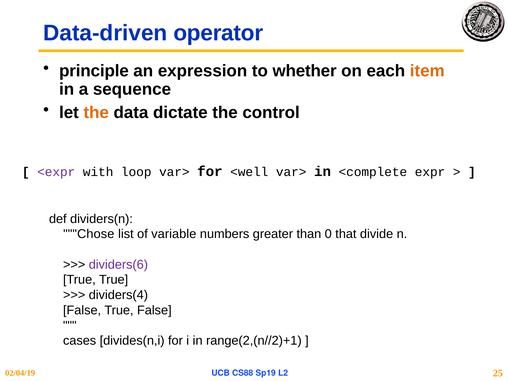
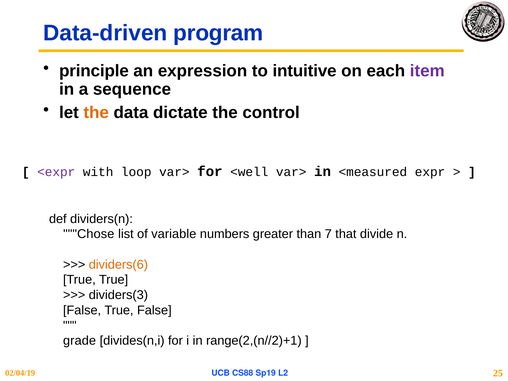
operator: operator -> program
whether: whether -> intuitive
item colour: orange -> purple
<complete: <complete -> <measured
0: 0 -> 7
dividers(6 colour: purple -> orange
dividers(4: dividers(4 -> dividers(3
cases: cases -> grade
